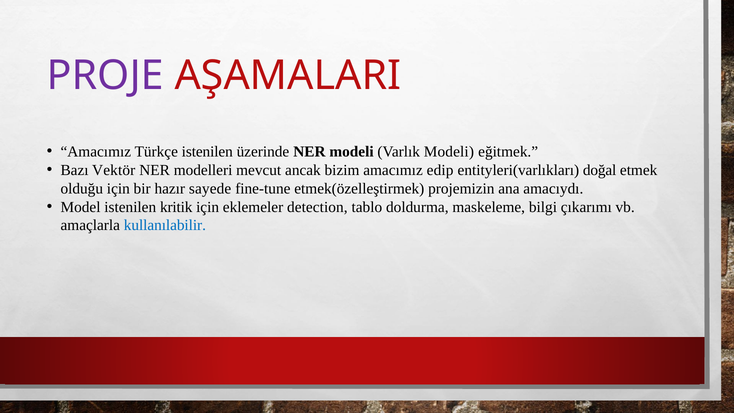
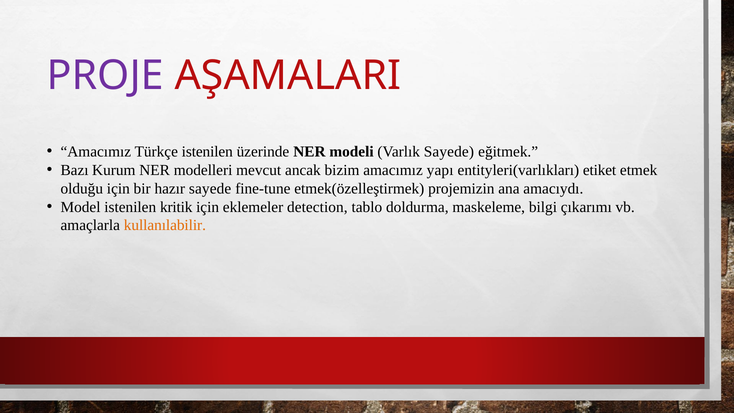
Varlık Modeli: Modeli -> Sayede
Vektör: Vektör -> Kurum
edip: edip -> yapı
doğal: doğal -> etiket
kullanılabilir colour: blue -> orange
